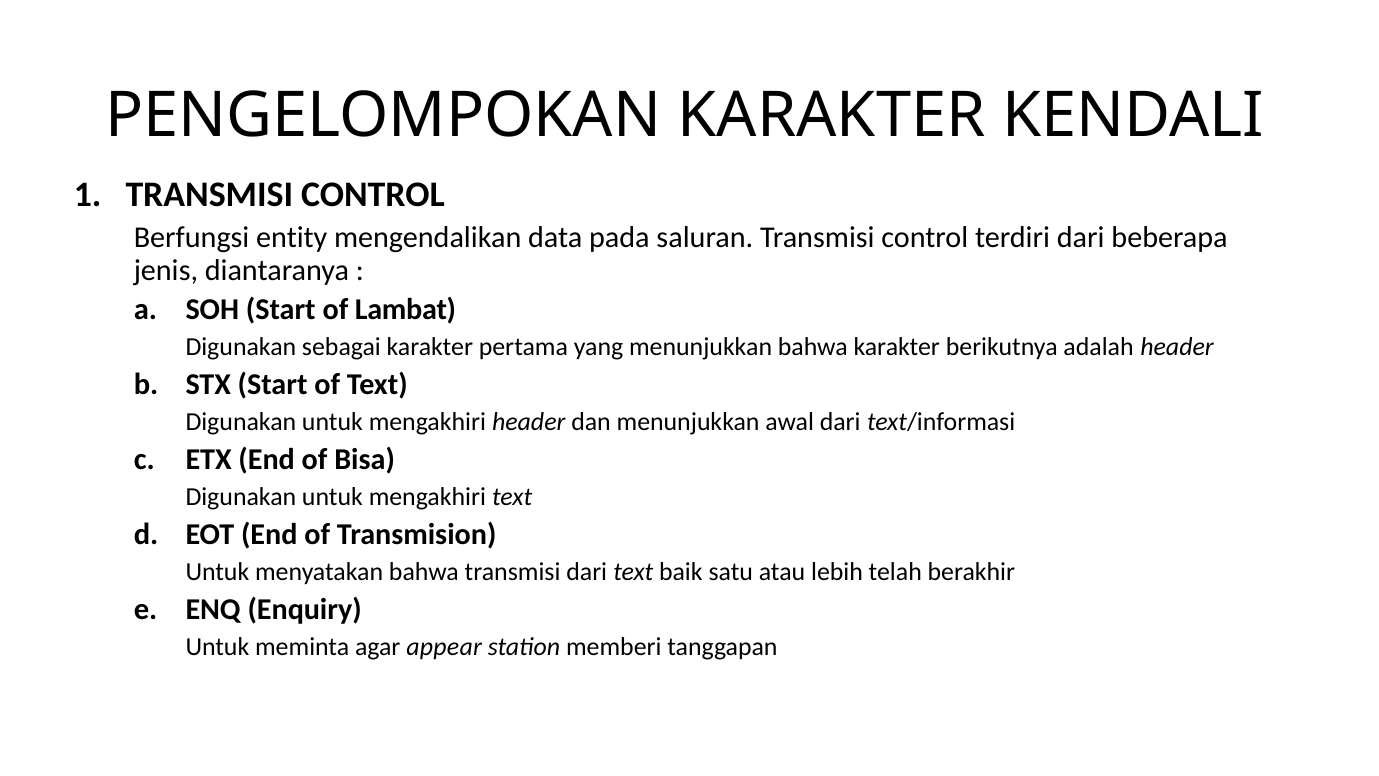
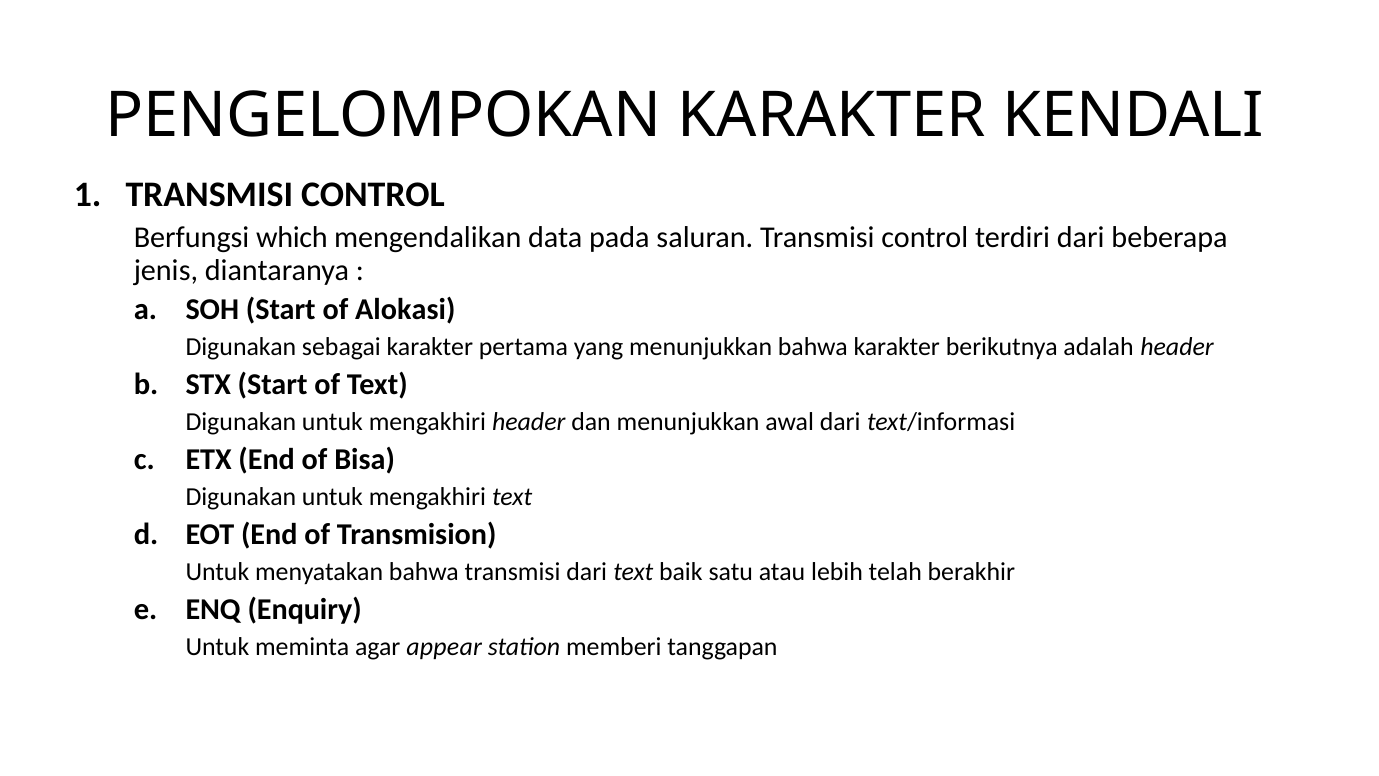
entity: entity -> which
Lambat: Lambat -> Alokasi
